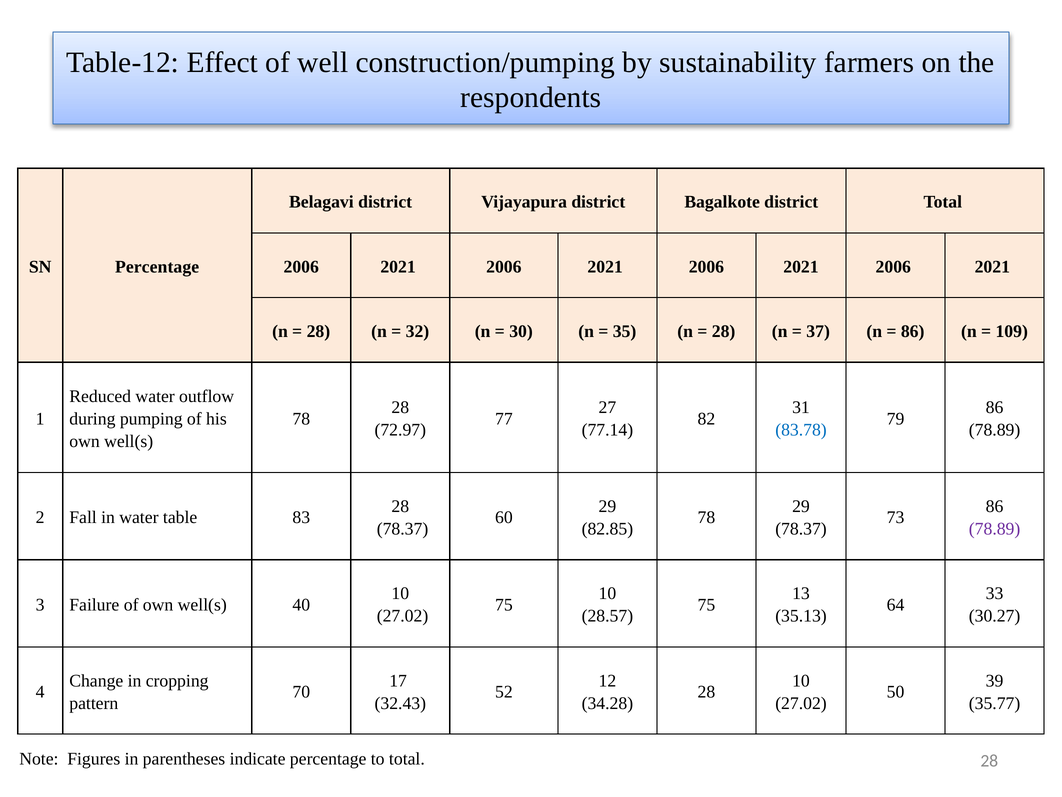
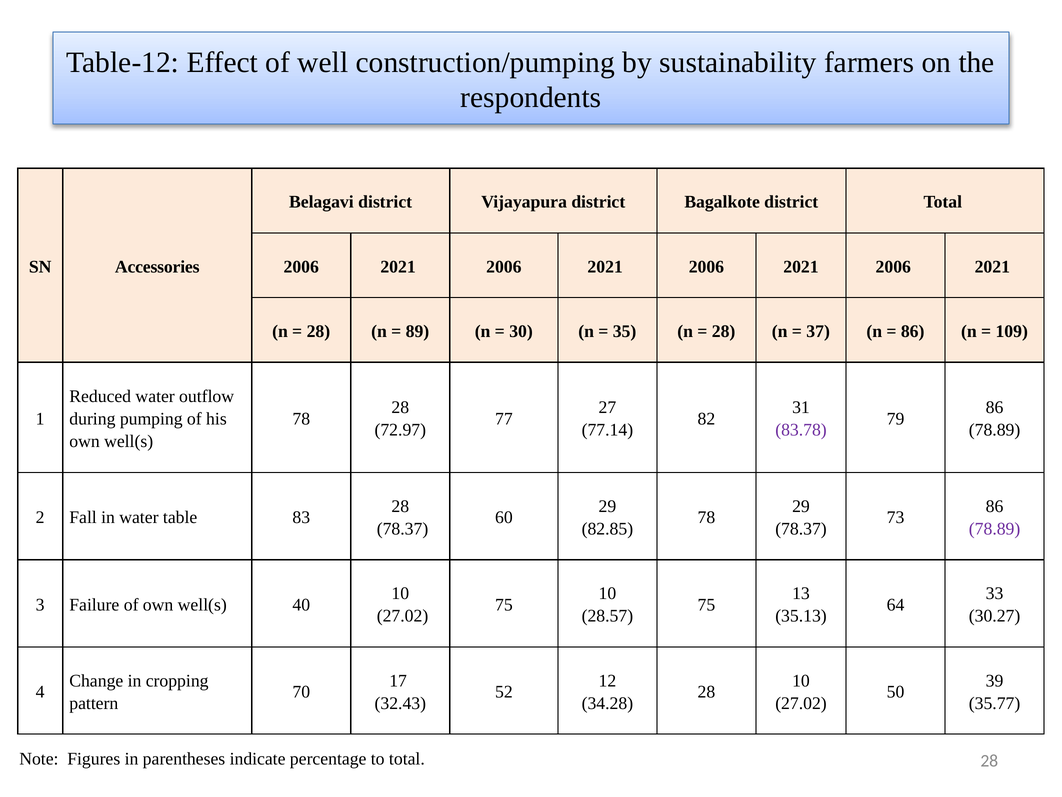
SN Percentage: Percentage -> Accessories
32: 32 -> 89
83.78 colour: blue -> purple
